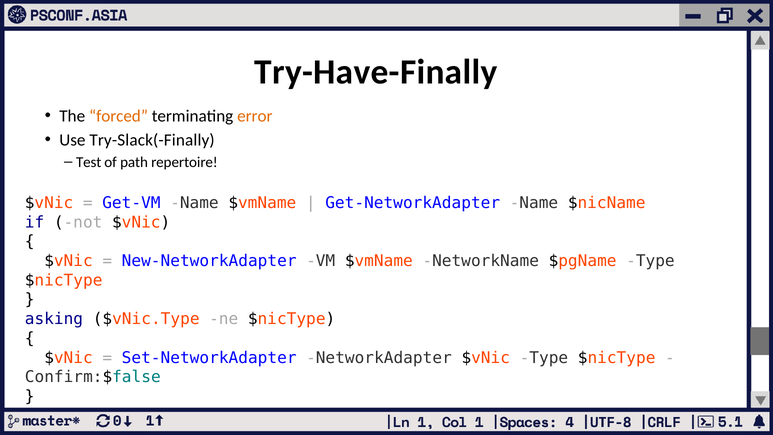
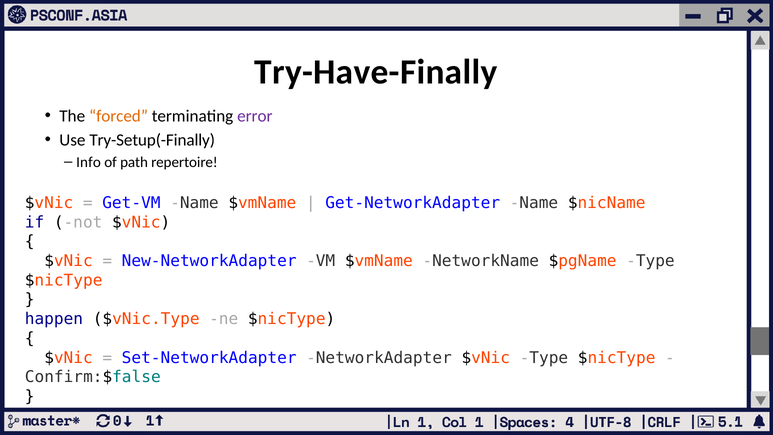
error colour: orange -> purple
Try-Slack(-Finally: Try-Slack(-Finally -> Try-Setup(-Finally
Test: Test -> Info
asking: asking -> happen
